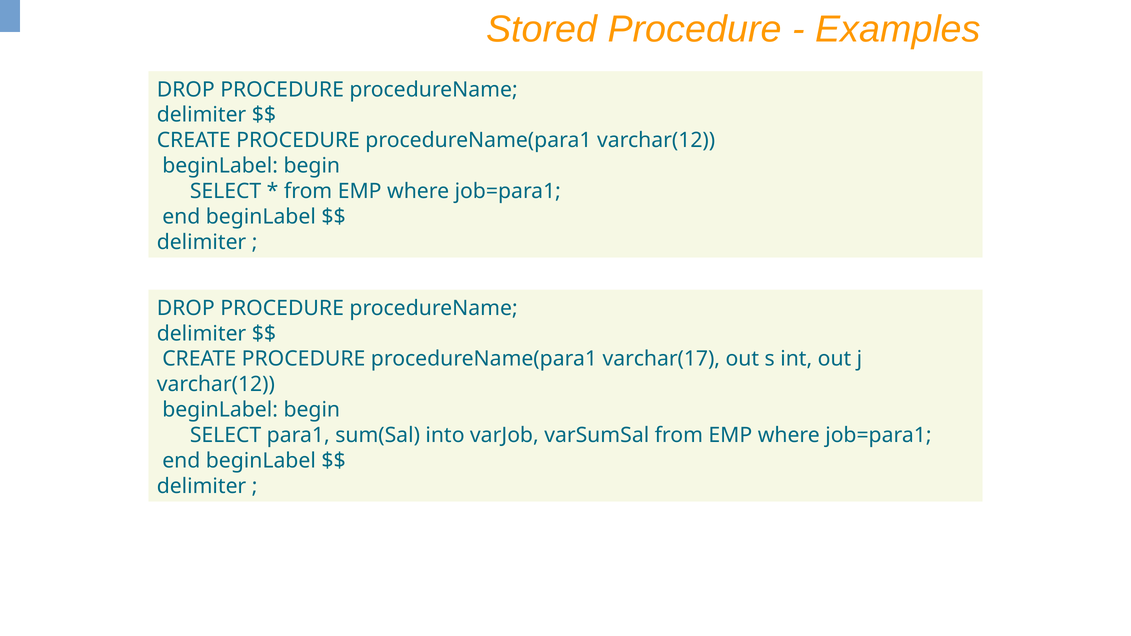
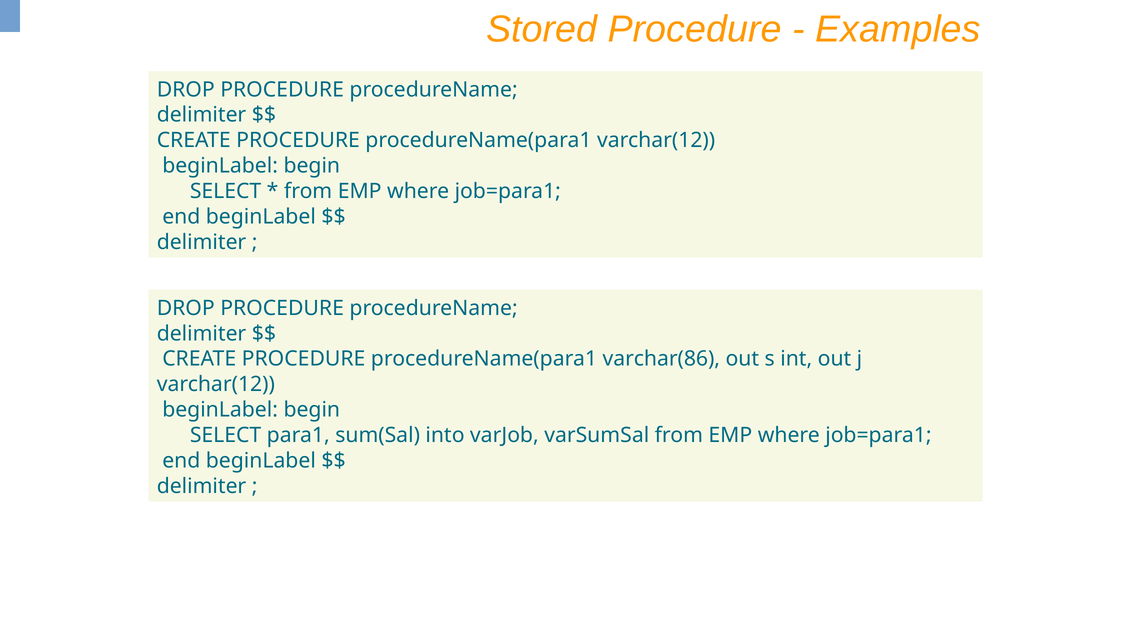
varchar(17: varchar(17 -> varchar(86
